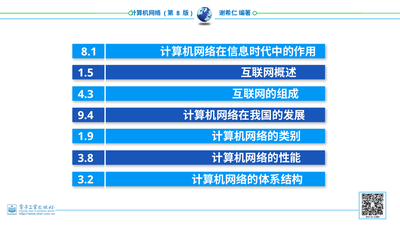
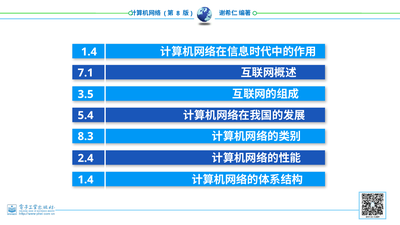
8.1 at (89, 52): 8.1 -> 1.4
1.5: 1.5 -> 7.1
4.3: 4.3 -> 3.5
9.4: 9.4 -> 5.4
1.9: 1.9 -> 8.3
3.8: 3.8 -> 2.4
3.2 at (86, 180): 3.2 -> 1.4
